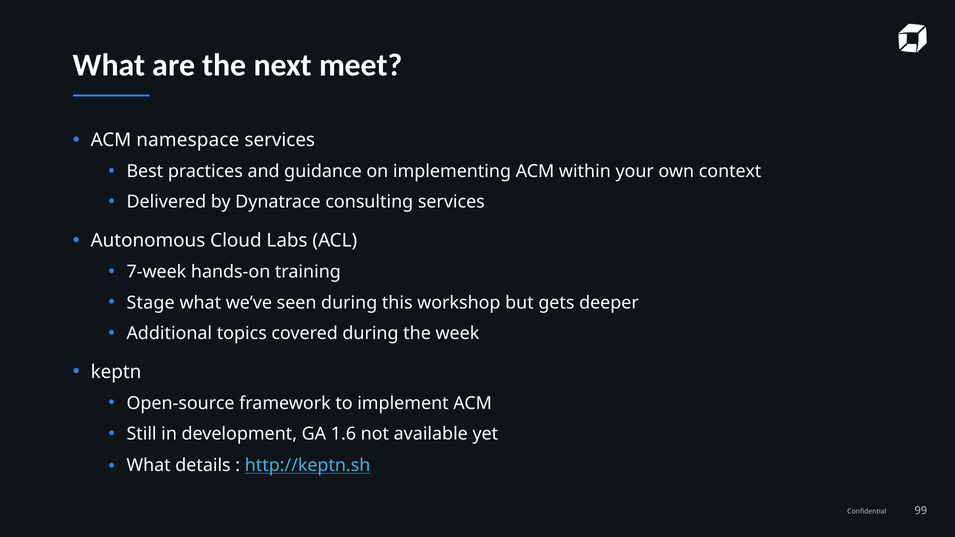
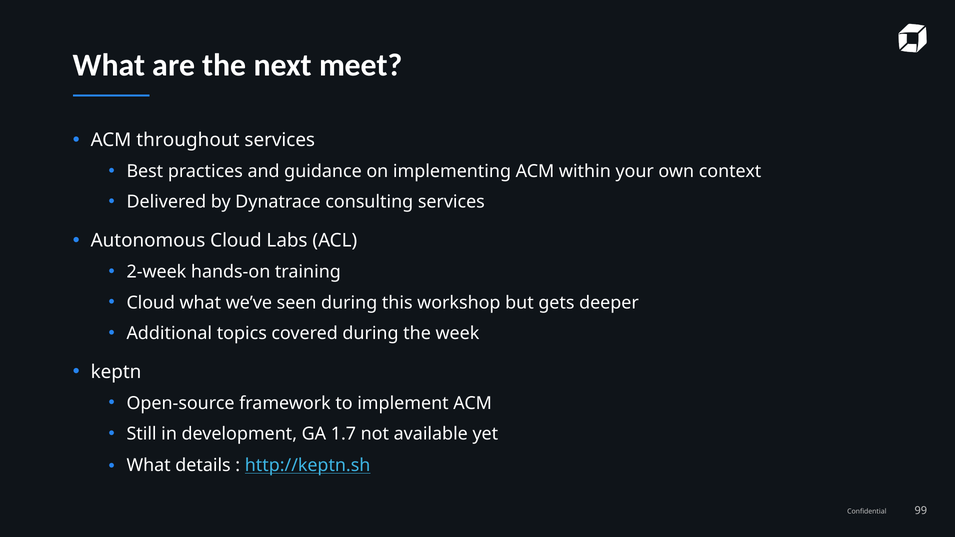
namespace: namespace -> throughout
7-week: 7-week -> 2-week
Stage at (151, 303): Stage -> Cloud
1.6: 1.6 -> 1.7
